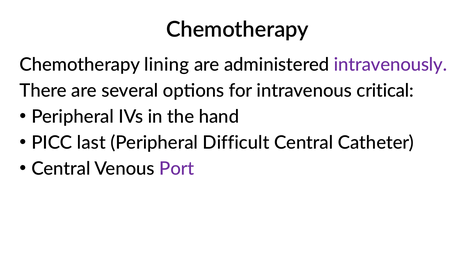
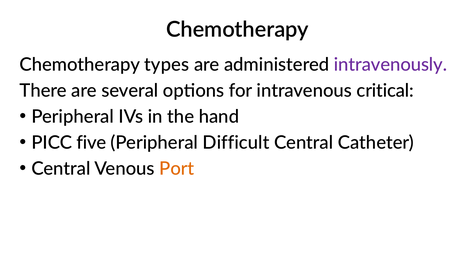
lining: lining -> types
last: last -> five
Port colour: purple -> orange
